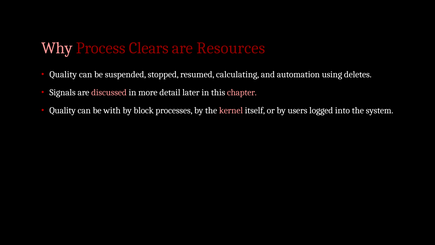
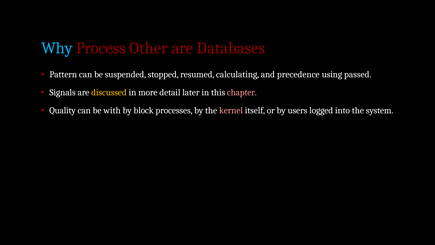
Why colour: pink -> light blue
Clears: Clears -> Other
Resources: Resources -> Databases
Quality at (63, 74): Quality -> Pattern
automation: automation -> precedence
deletes: deletes -> passed
discussed colour: pink -> yellow
